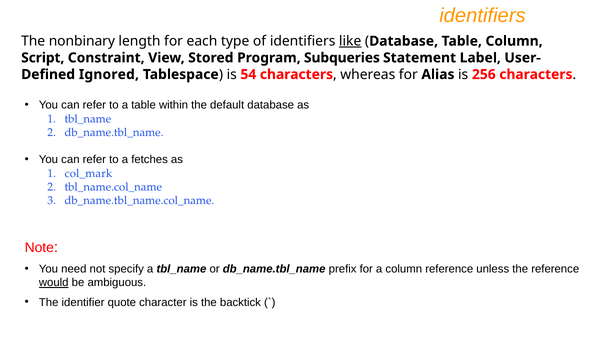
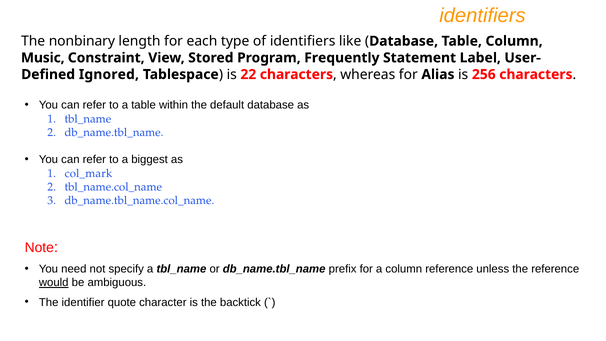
like underline: present -> none
Script: Script -> Music
Subqueries: Subqueries -> Frequently
54: 54 -> 22
fetches: fetches -> biggest
